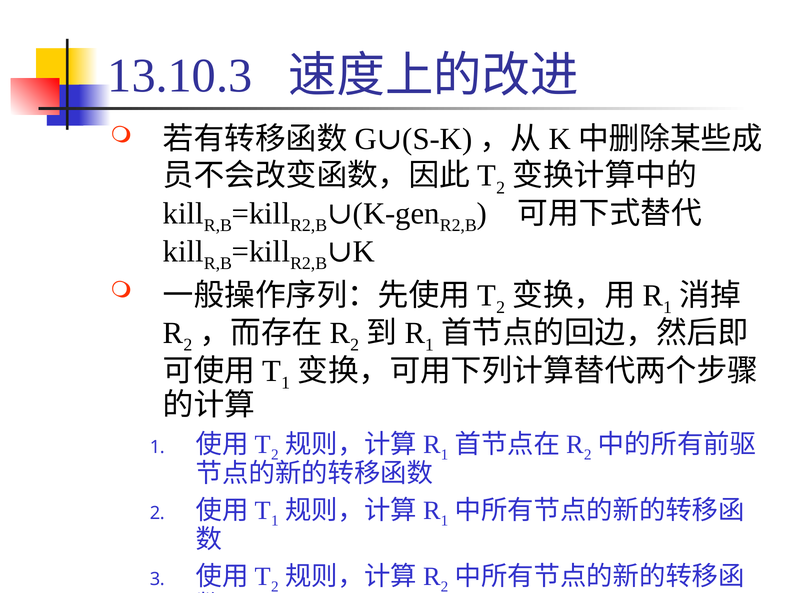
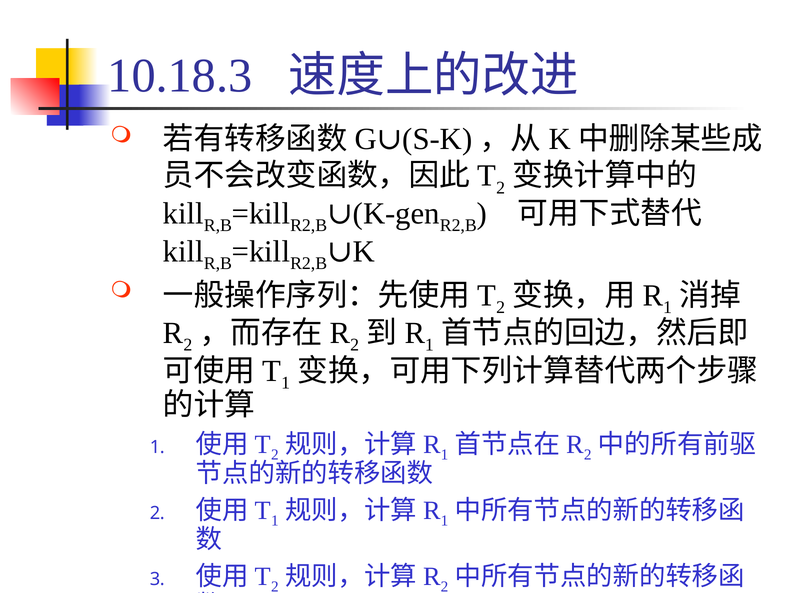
13.10.3: 13.10.3 -> 10.18.3
